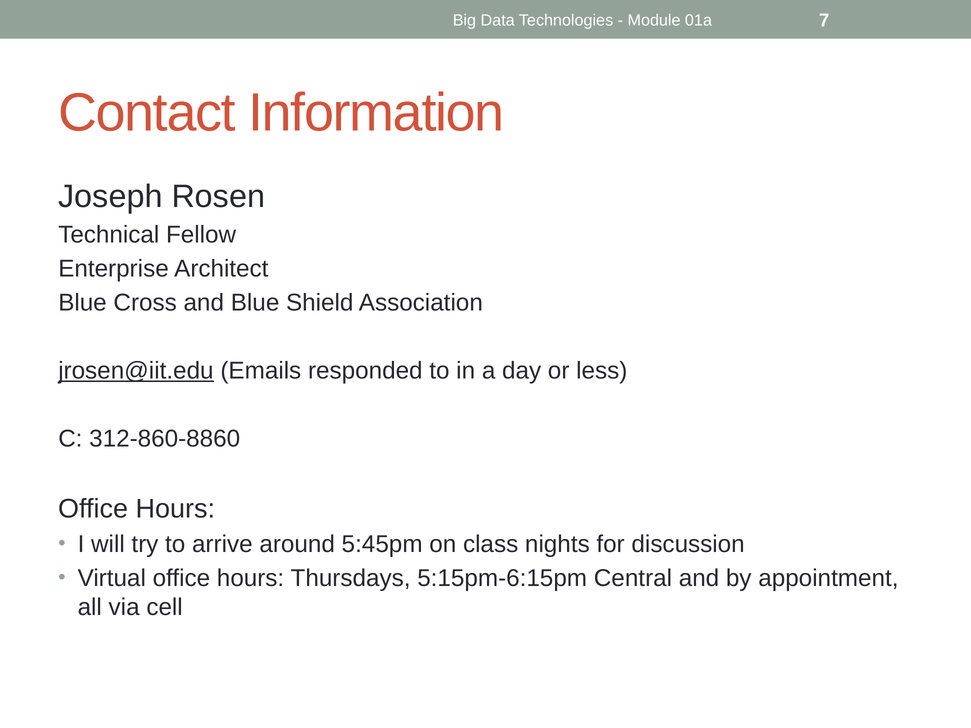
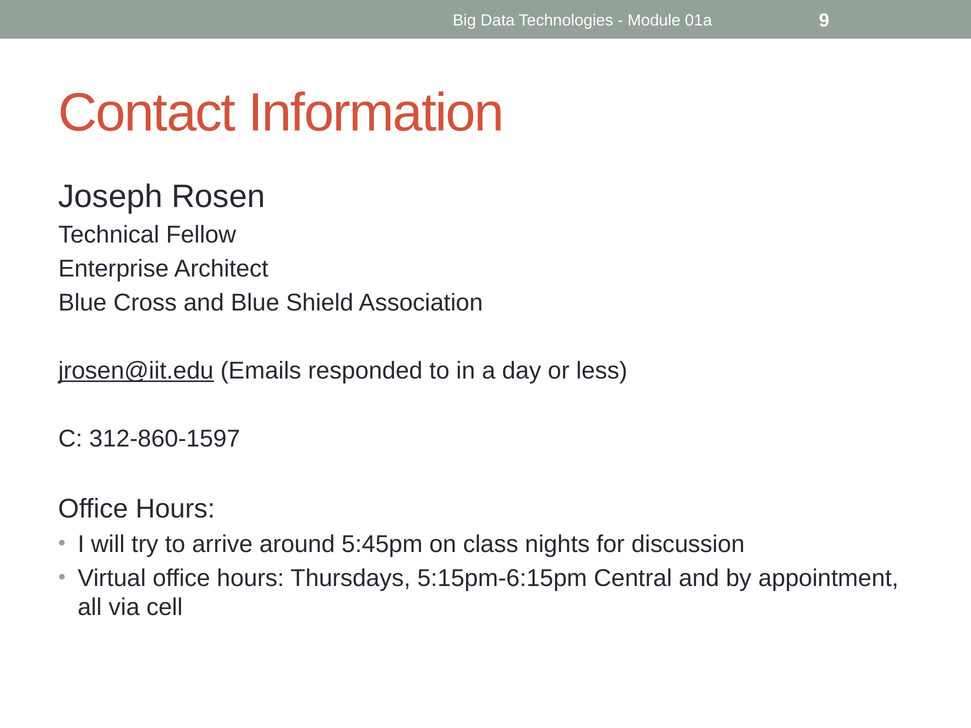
7: 7 -> 9
312-860-8860: 312-860-8860 -> 312-860-1597
